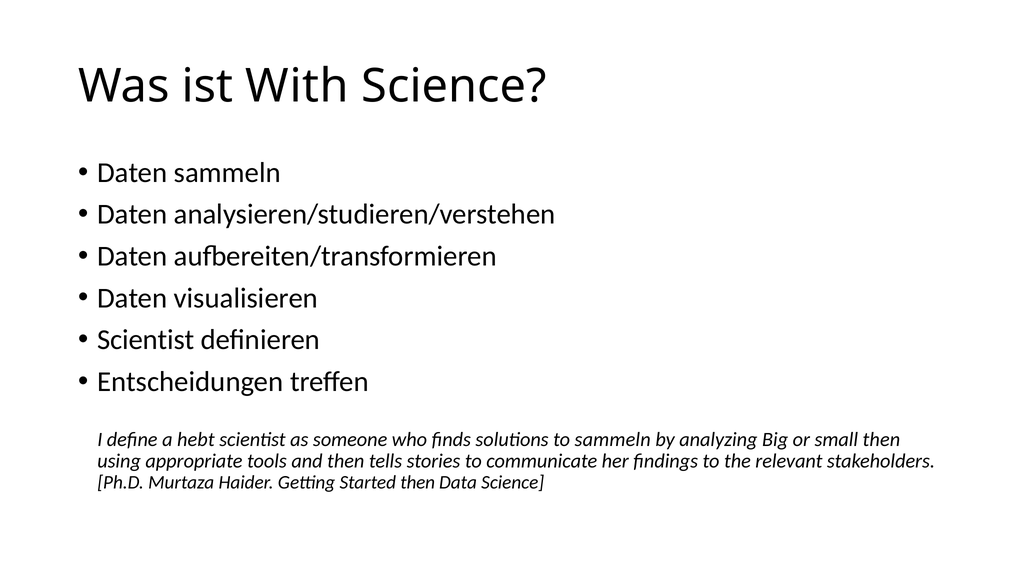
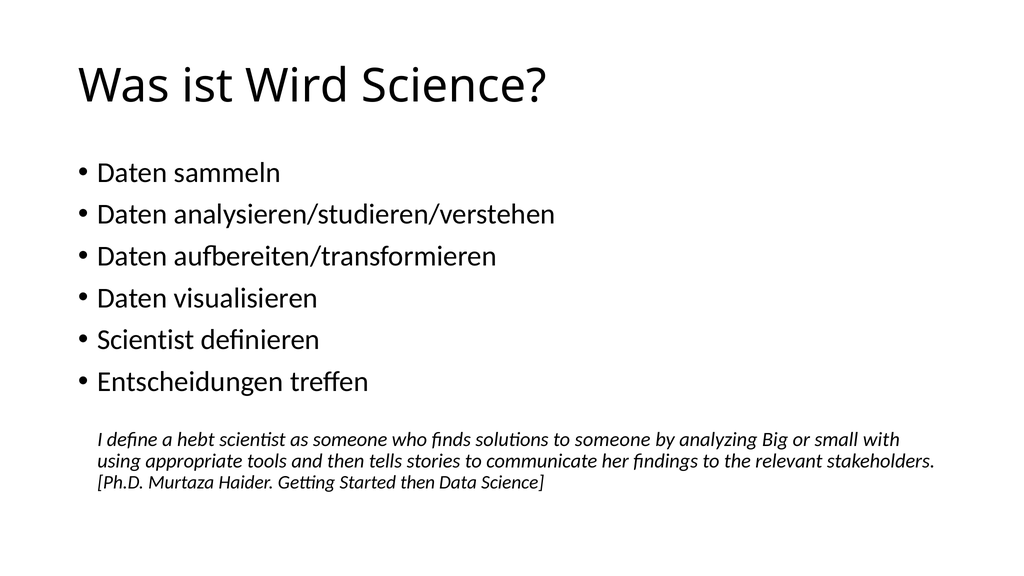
With: With -> Wird
to sammeln: sammeln -> someone
small then: then -> with
